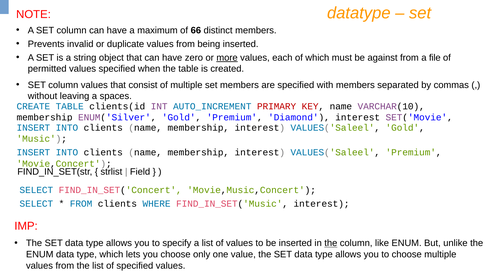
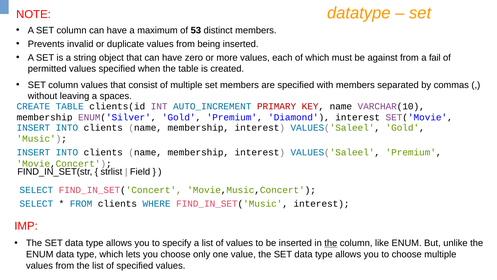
66: 66 -> 53
more underline: present -> none
file: file -> fail
